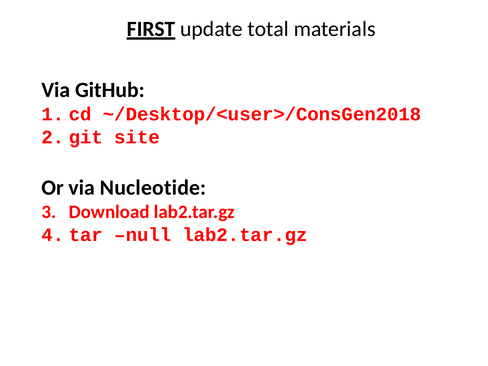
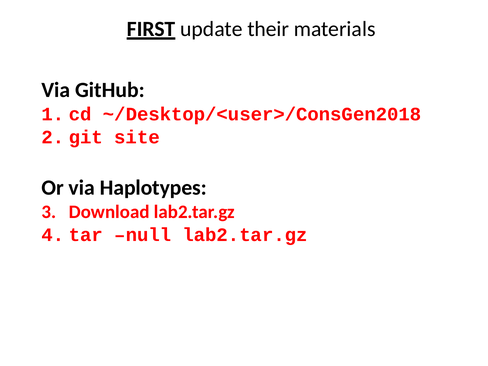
total: total -> their
Nucleotide: Nucleotide -> Haplotypes
